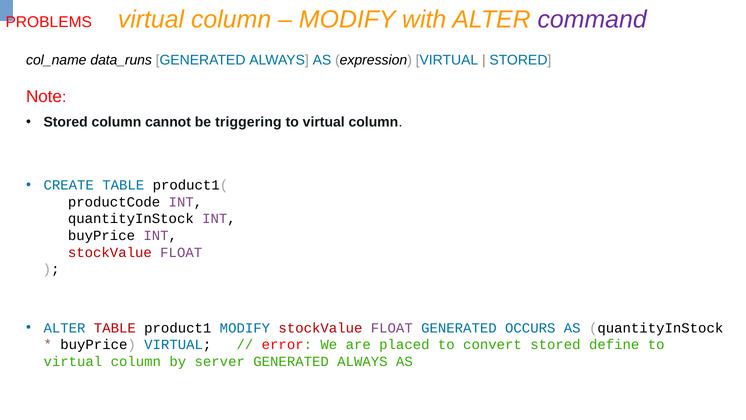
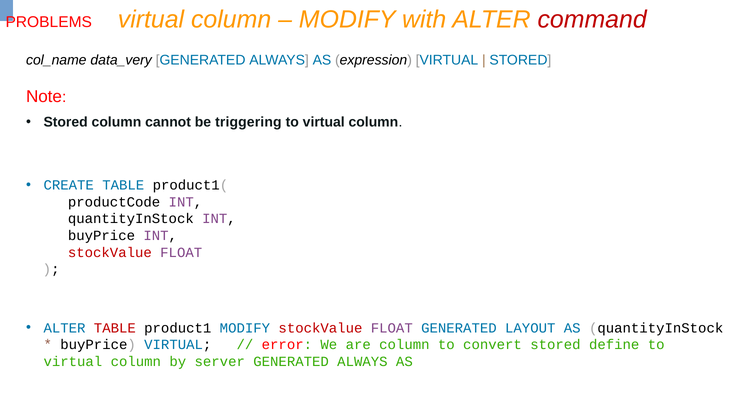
command colour: purple -> red
data_runs: data_runs -> data_very
OCCURS: OCCURS -> LAYOUT
are placed: placed -> column
